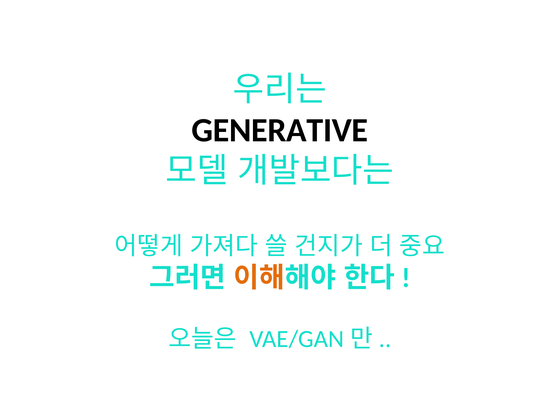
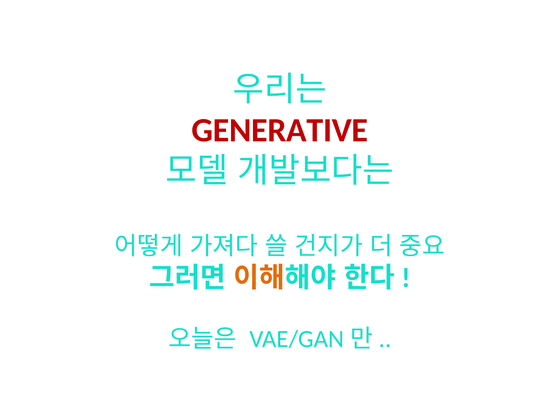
GENERATIVE colour: black -> red
